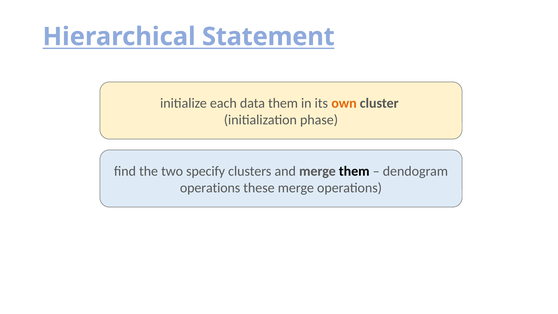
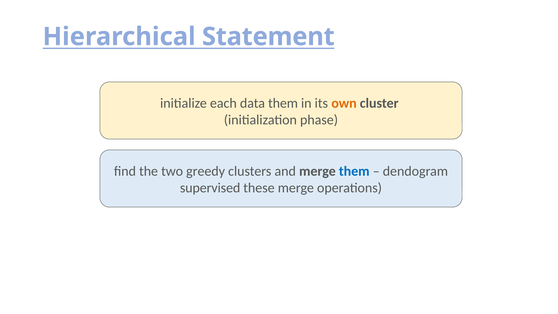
specify: specify -> greedy
them at (354, 171) colour: black -> blue
operations at (210, 188): operations -> supervised
